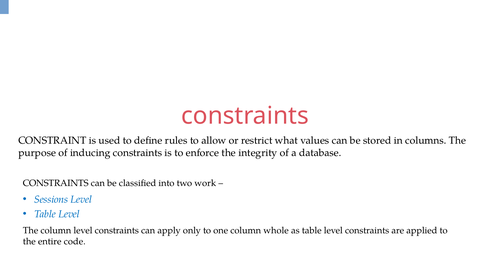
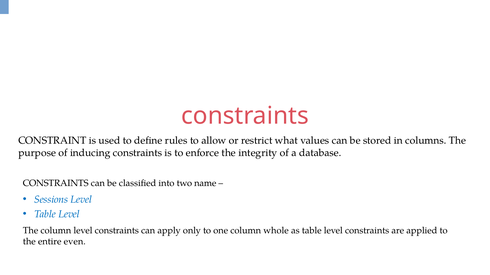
work: work -> name
code: code -> even
